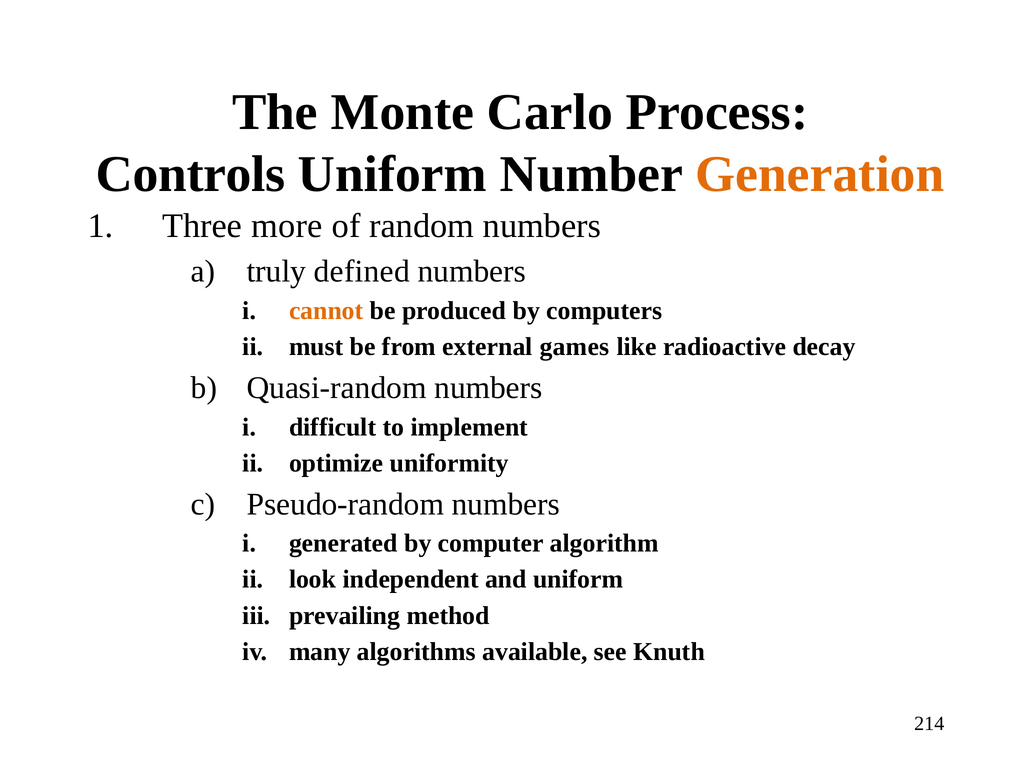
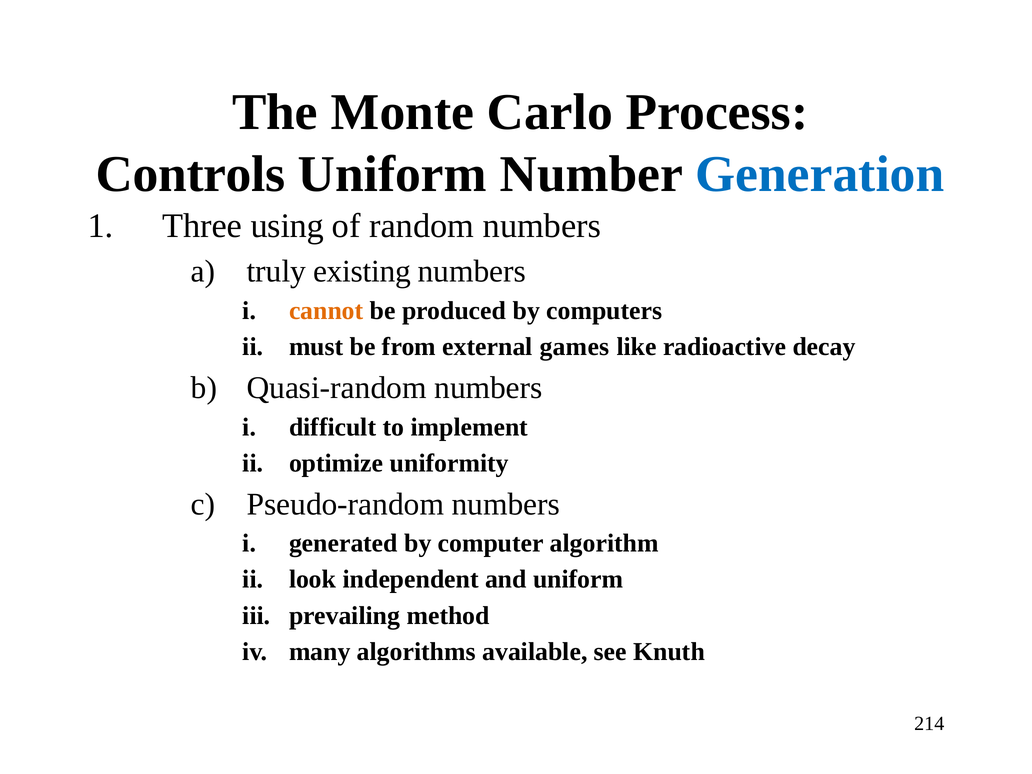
Generation colour: orange -> blue
more: more -> using
defined: defined -> existing
